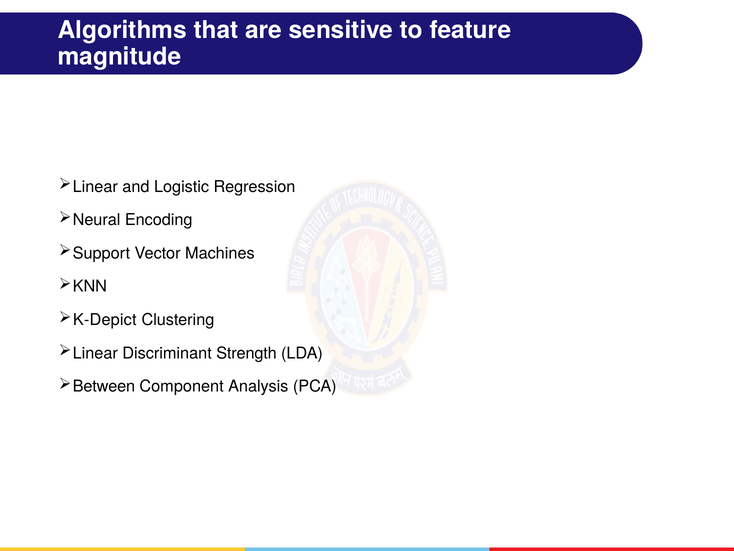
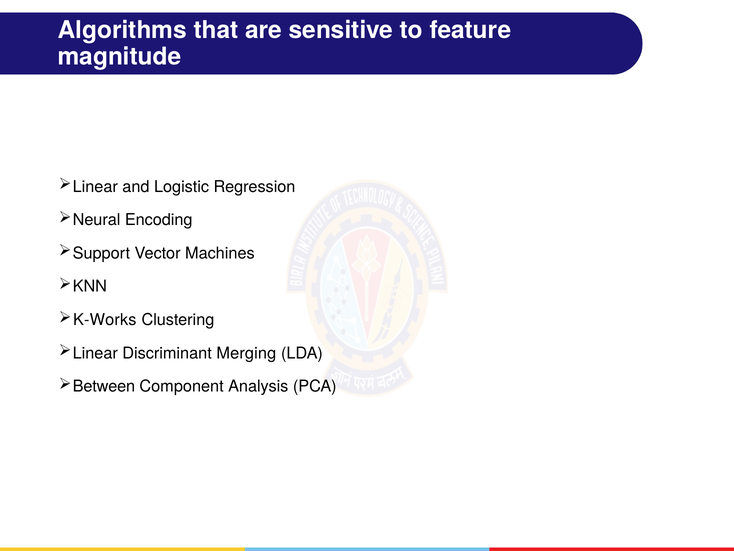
K-Depict: K-Depict -> K-Works
Strength: Strength -> Merging
